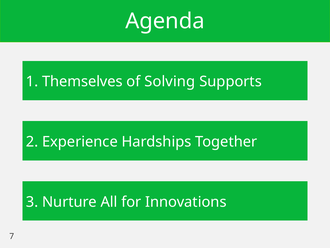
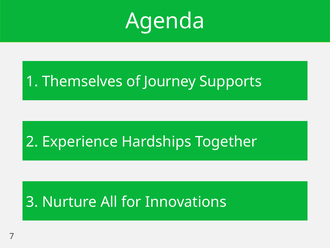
Solving: Solving -> Journey
